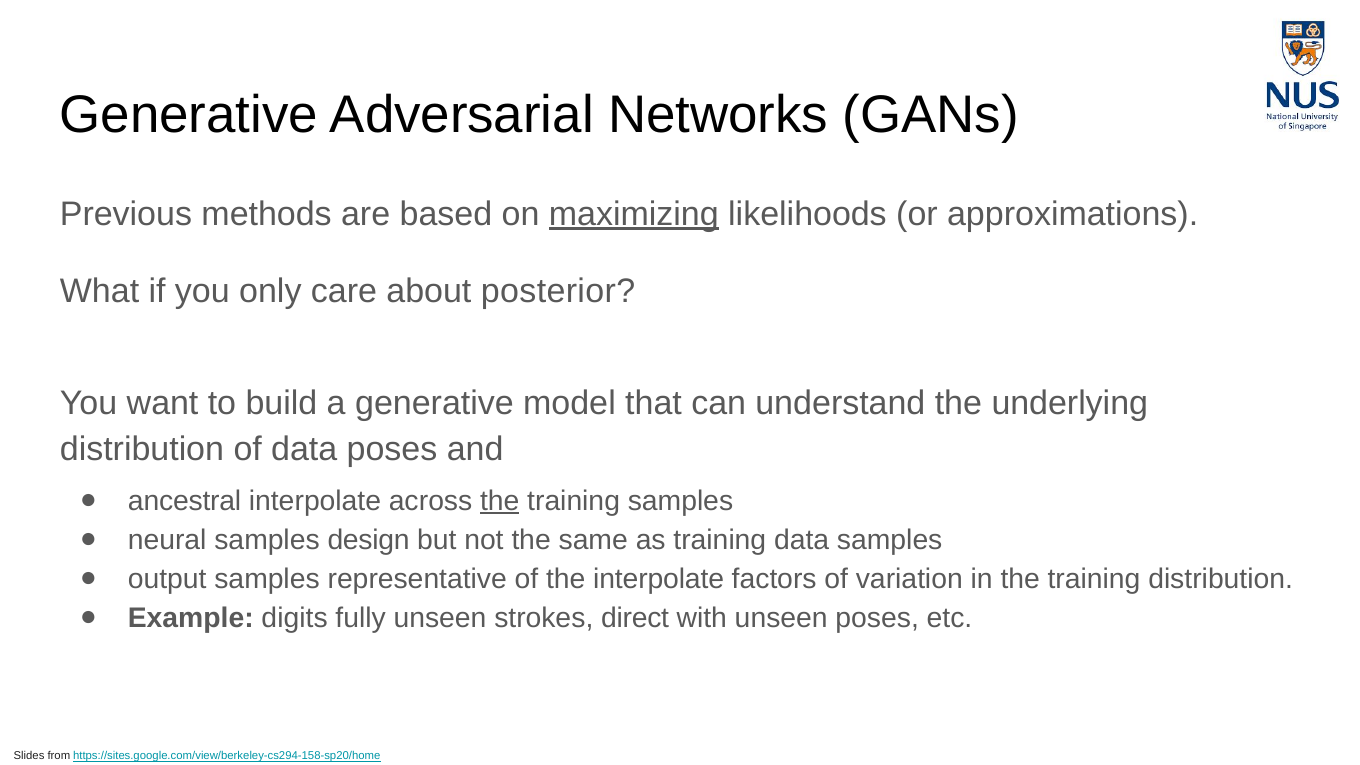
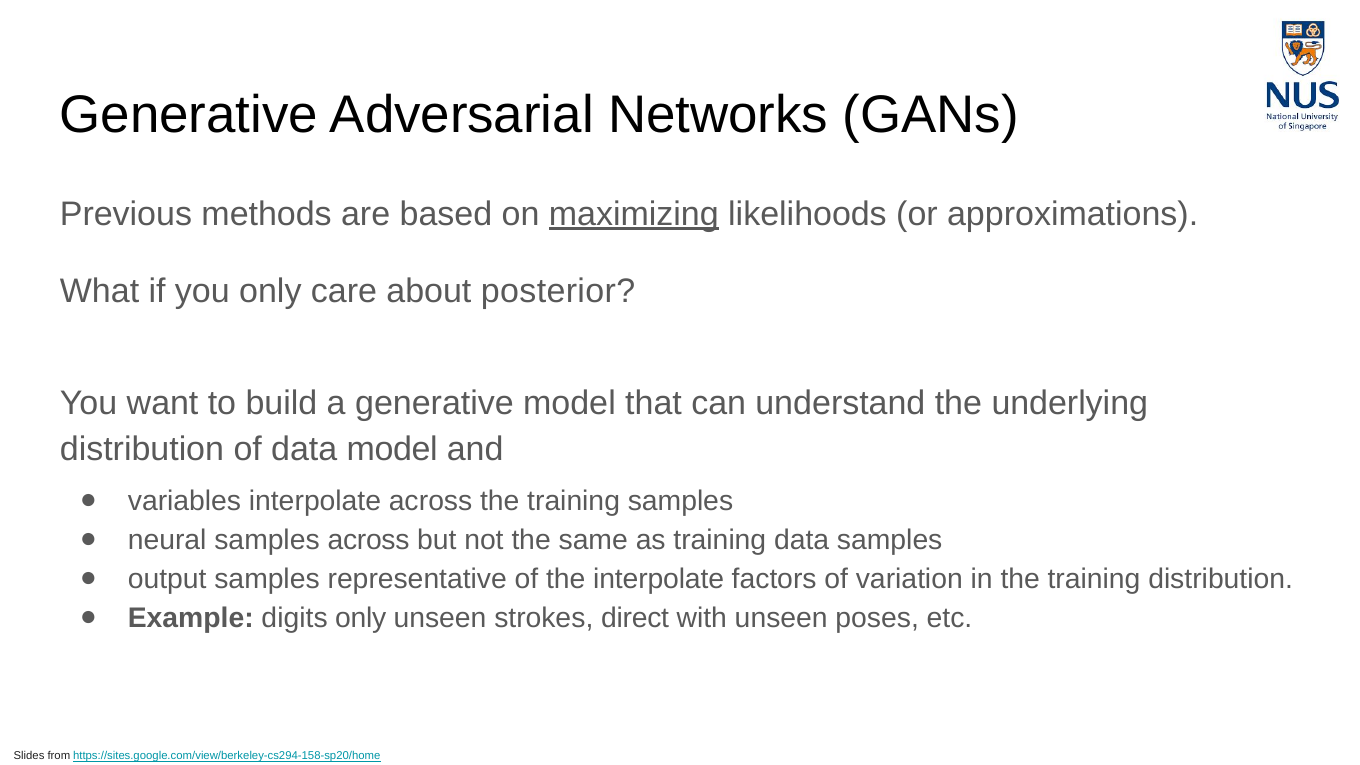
data poses: poses -> model
ancestral: ancestral -> variables
the at (500, 501) underline: present -> none
samples design: design -> across
digits fully: fully -> only
